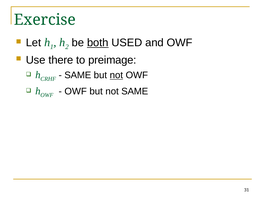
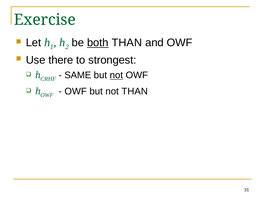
both USED: USED -> THAN
preimage: preimage -> strongest
not SAME: SAME -> THAN
